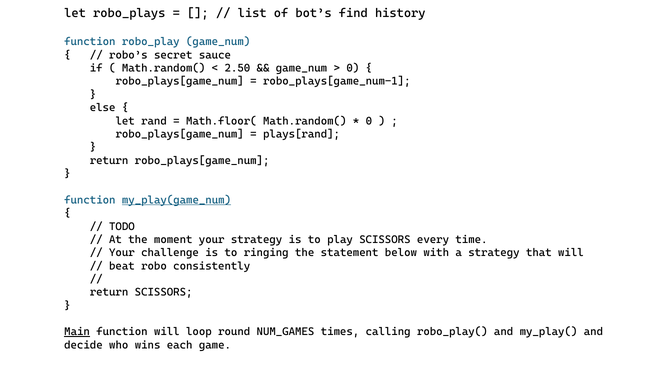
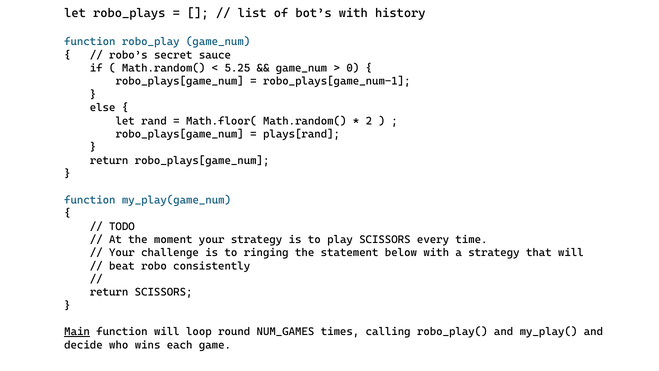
bot’s find: find -> with
2.50: 2.50 -> 5.25
0 at (369, 121): 0 -> 2
my_play(game_num underline: present -> none
